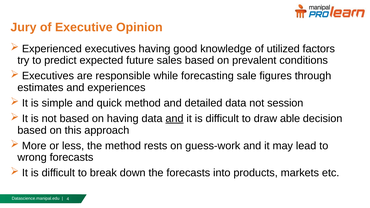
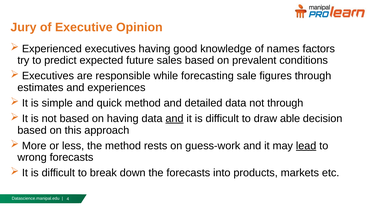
utilized: utilized -> names
not session: session -> through
lead underline: none -> present
